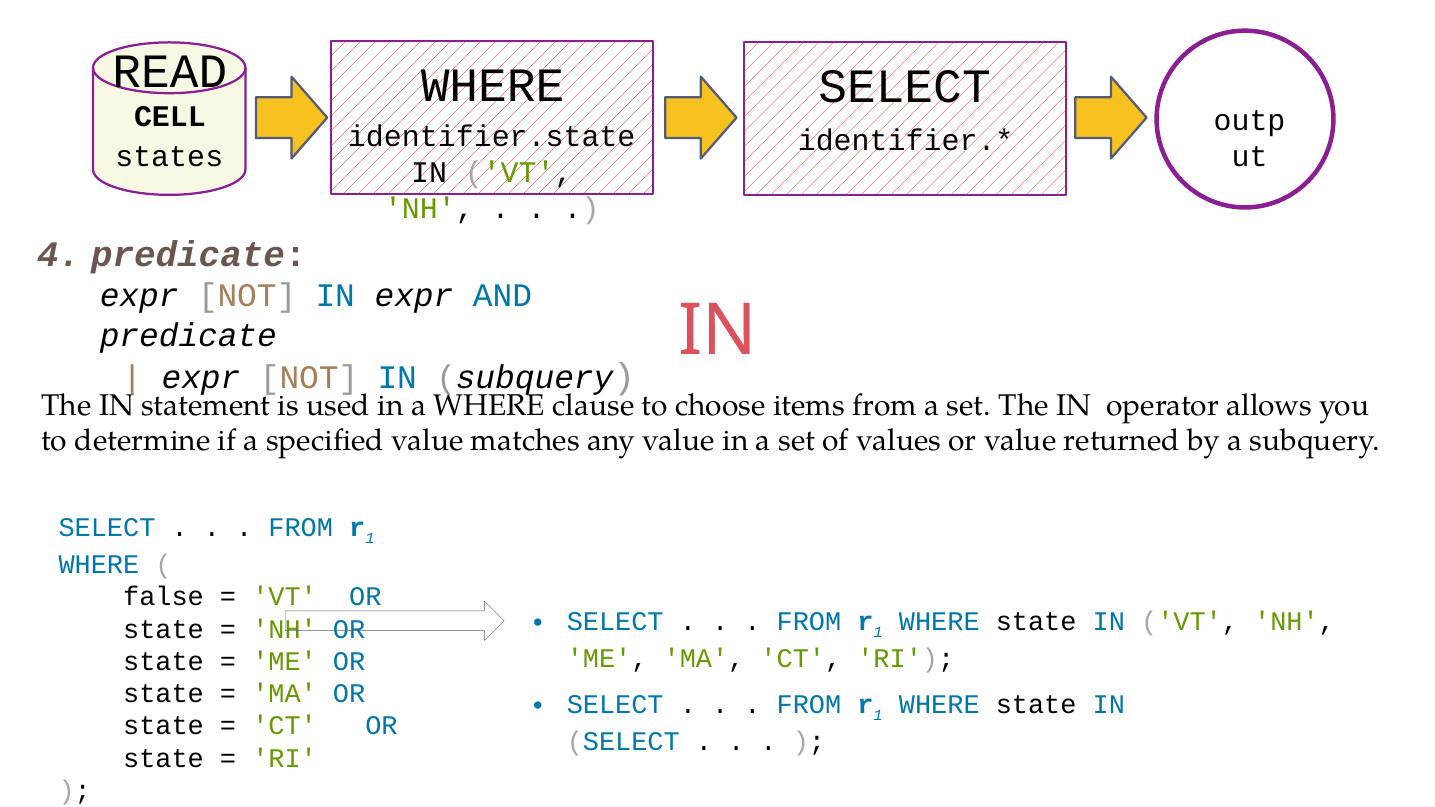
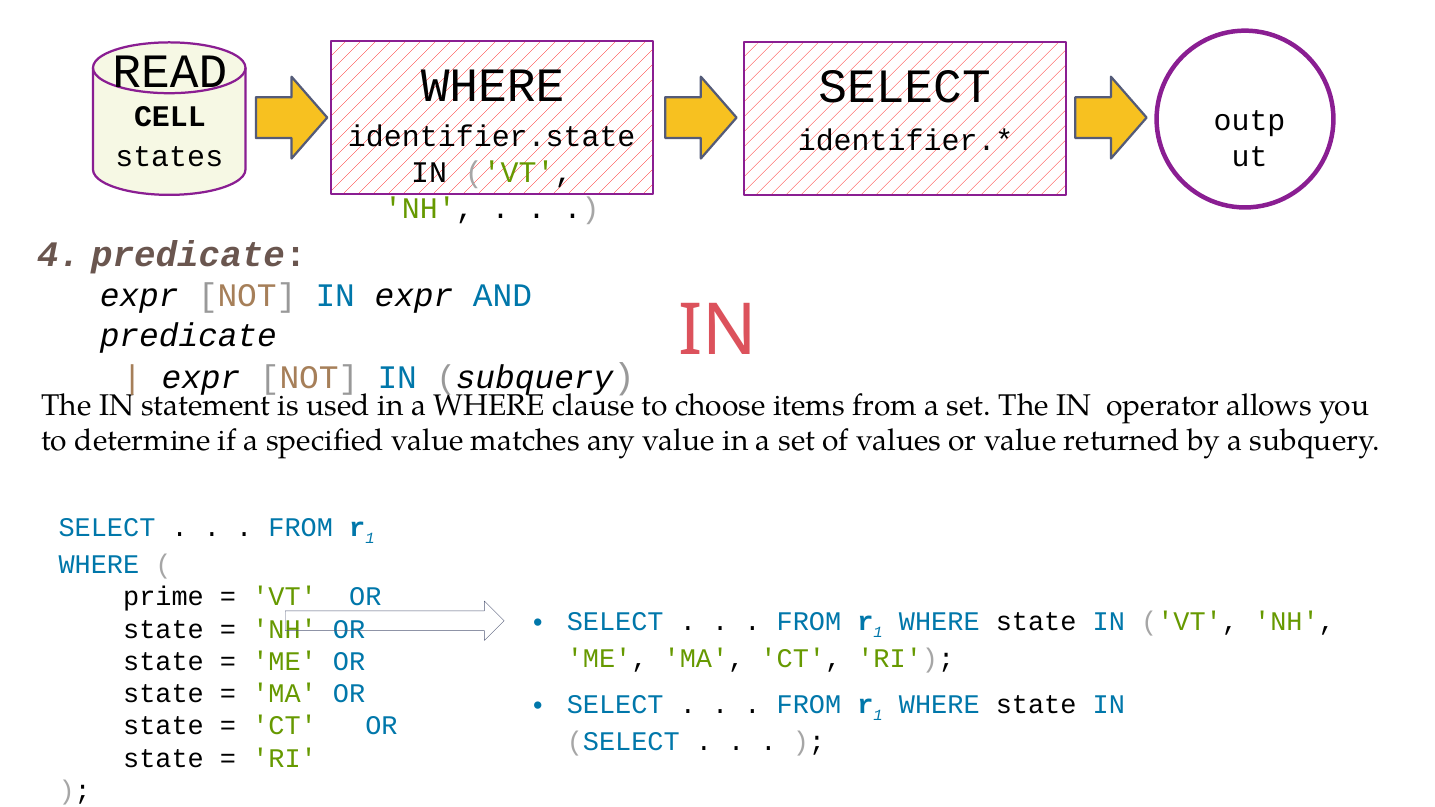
false: false -> prime
